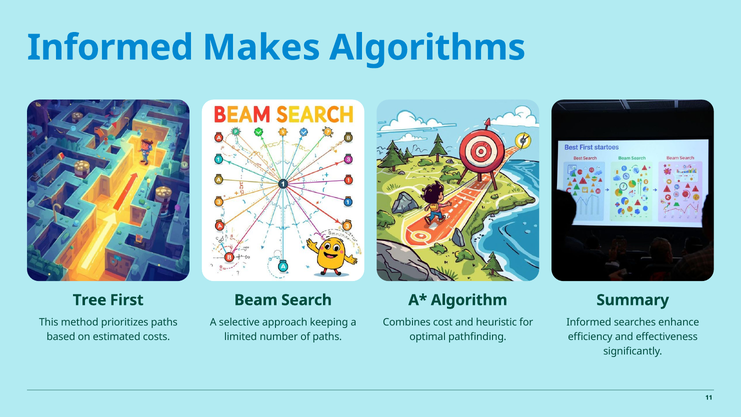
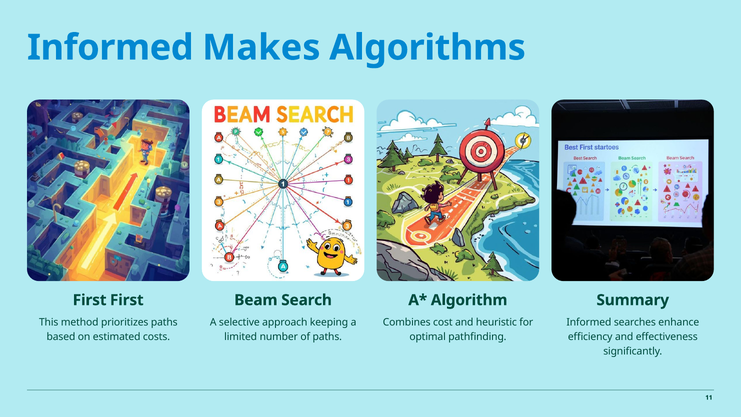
Tree at (90, 300): Tree -> First
